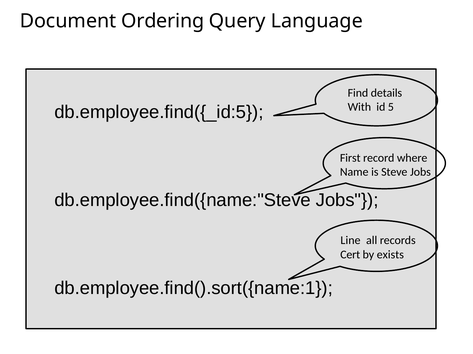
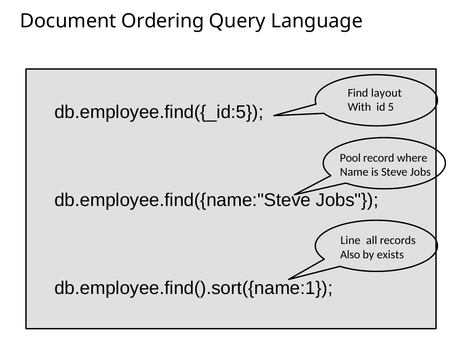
details: details -> layout
First: First -> Pool
Cert: Cert -> Also
